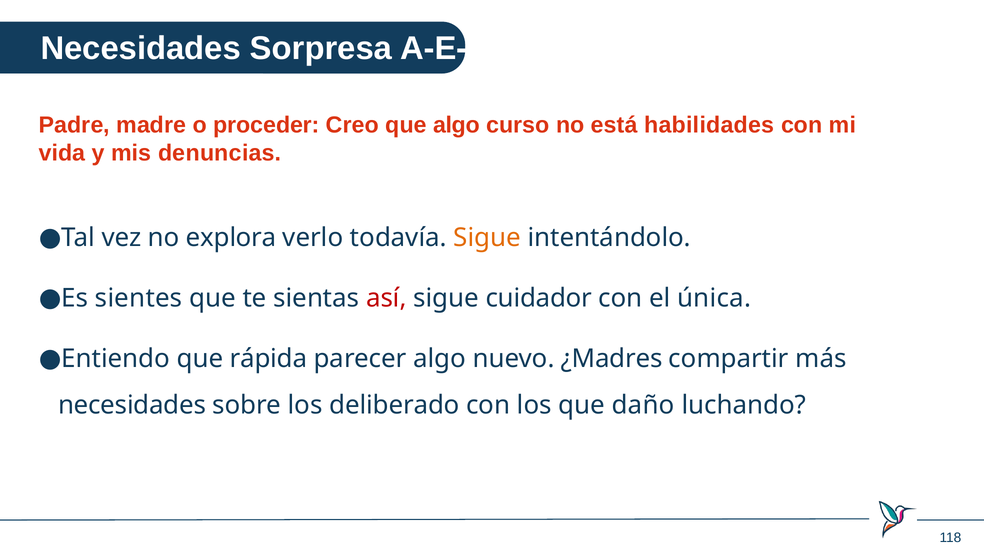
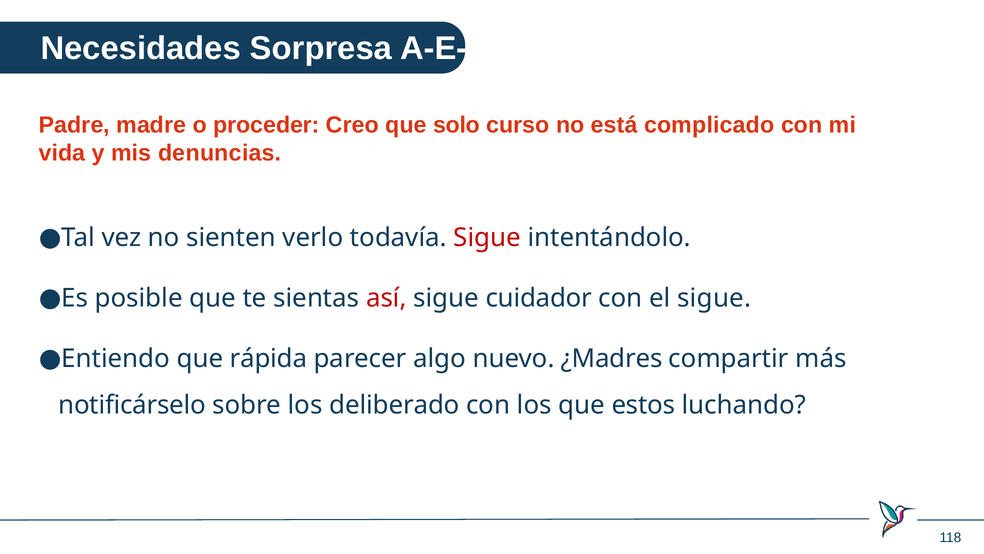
que algo: algo -> solo
habilidades: habilidades -> complicado
explora: explora -> sienten
Sigue at (487, 238) colour: orange -> red
sientes: sientes -> posible
el única: única -> sigue
necesidades at (132, 405): necesidades -> notificárselo
daño: daño -> estos
